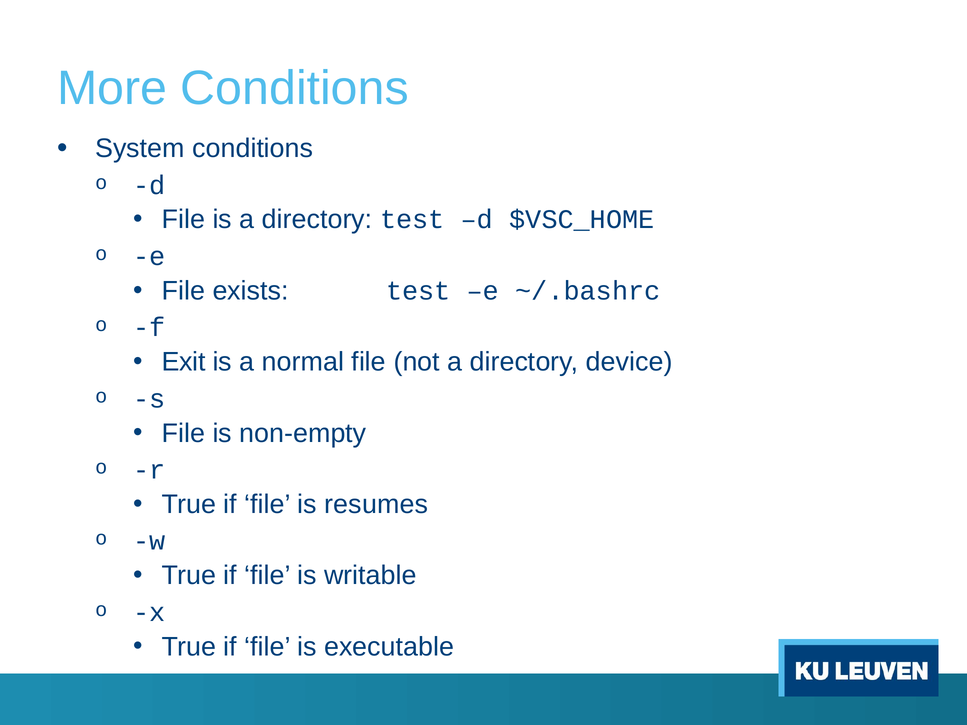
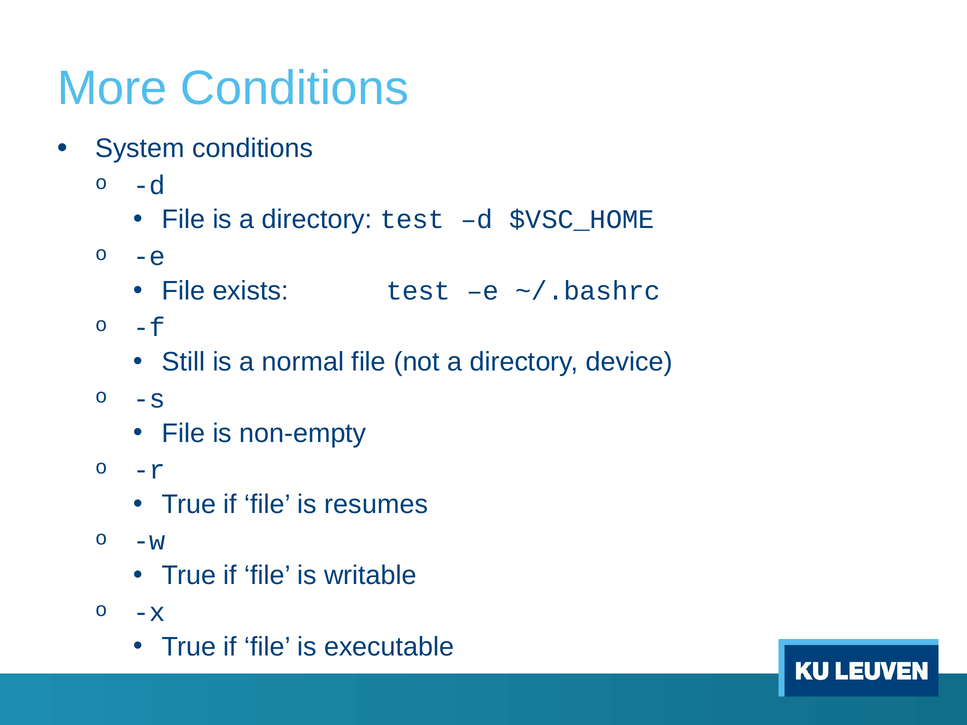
Exit: Exit -> Still
